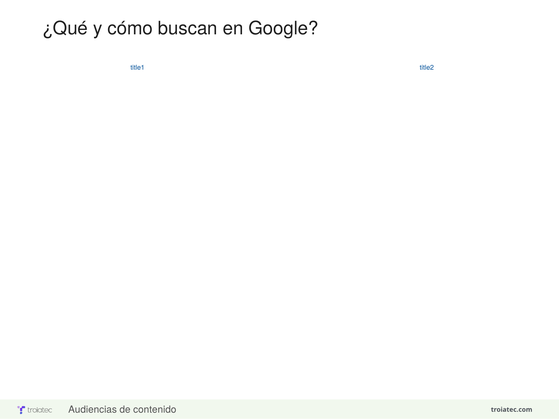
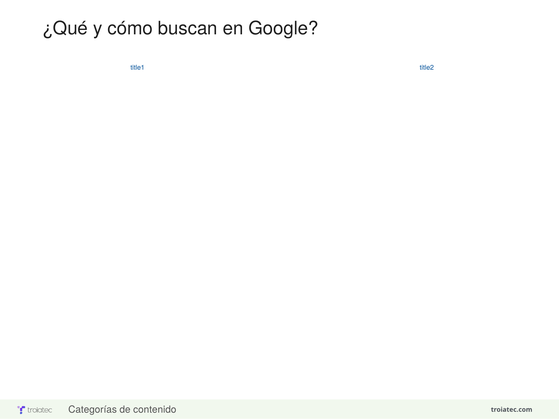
Audiencias: Audiencias -> Categorías
